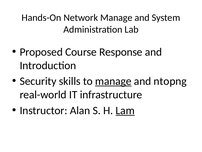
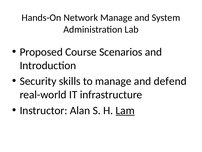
Response: Response -> Scenarios
manage at (113, 81) underline: present -> none
ntopng: ntopng -> defend
